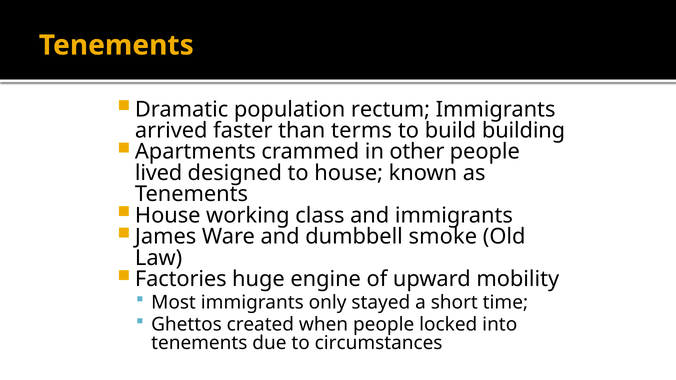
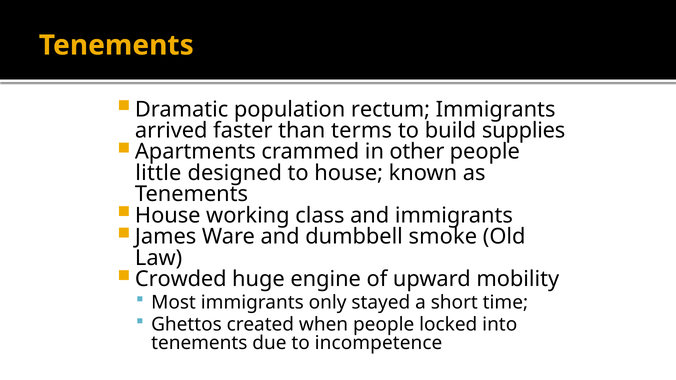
building: building -> supplies
lived: lived -> little
Factories: Factories -> Crowded
circumstances: circumstances -> incompetence
